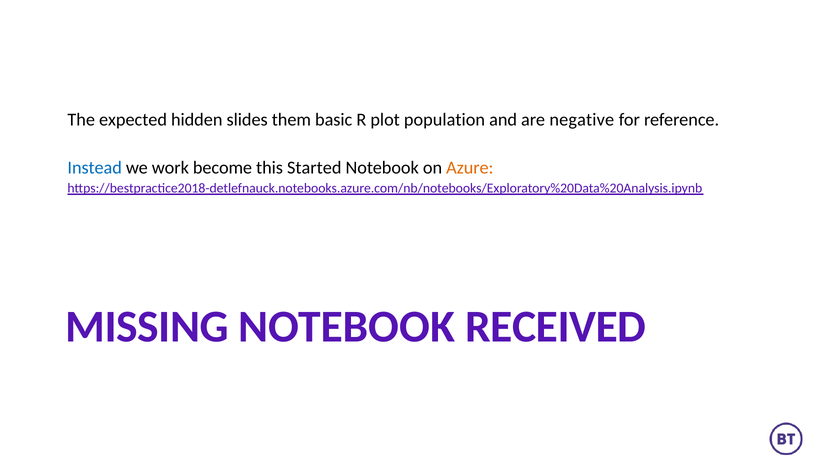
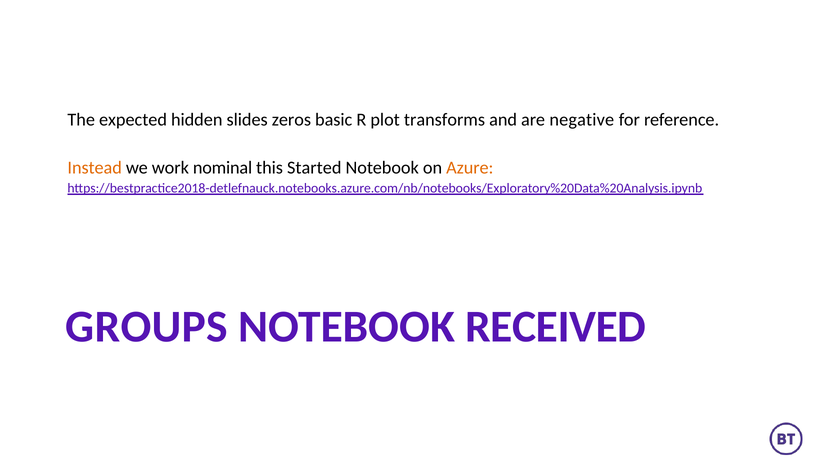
them: them -> zeros
population: population -> transforms
Instead colour: blue -> orange
become: become -> nominal
MISSING: MISSING -> GROUPS
